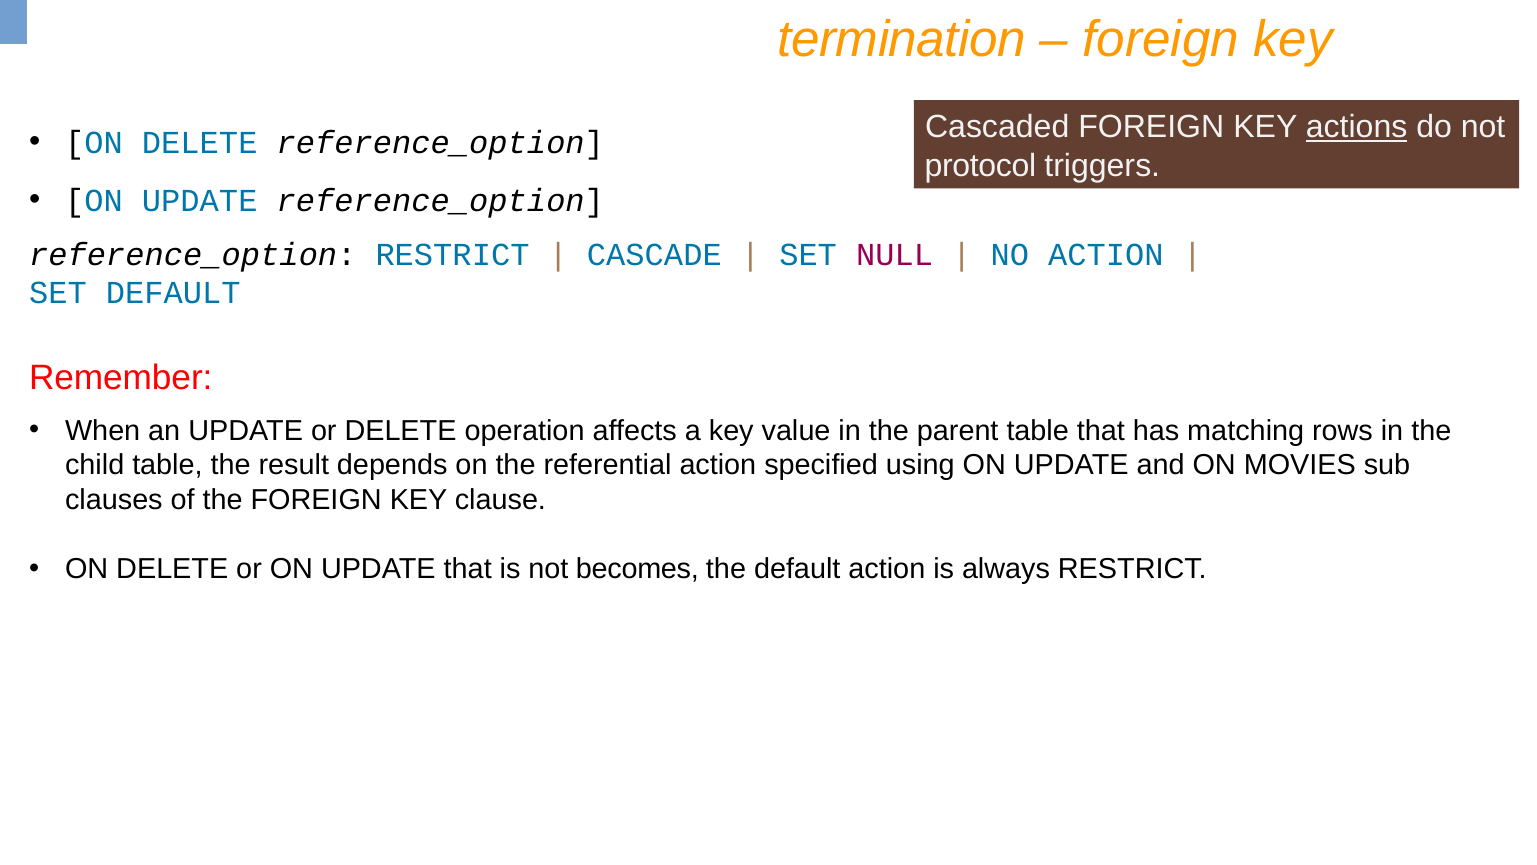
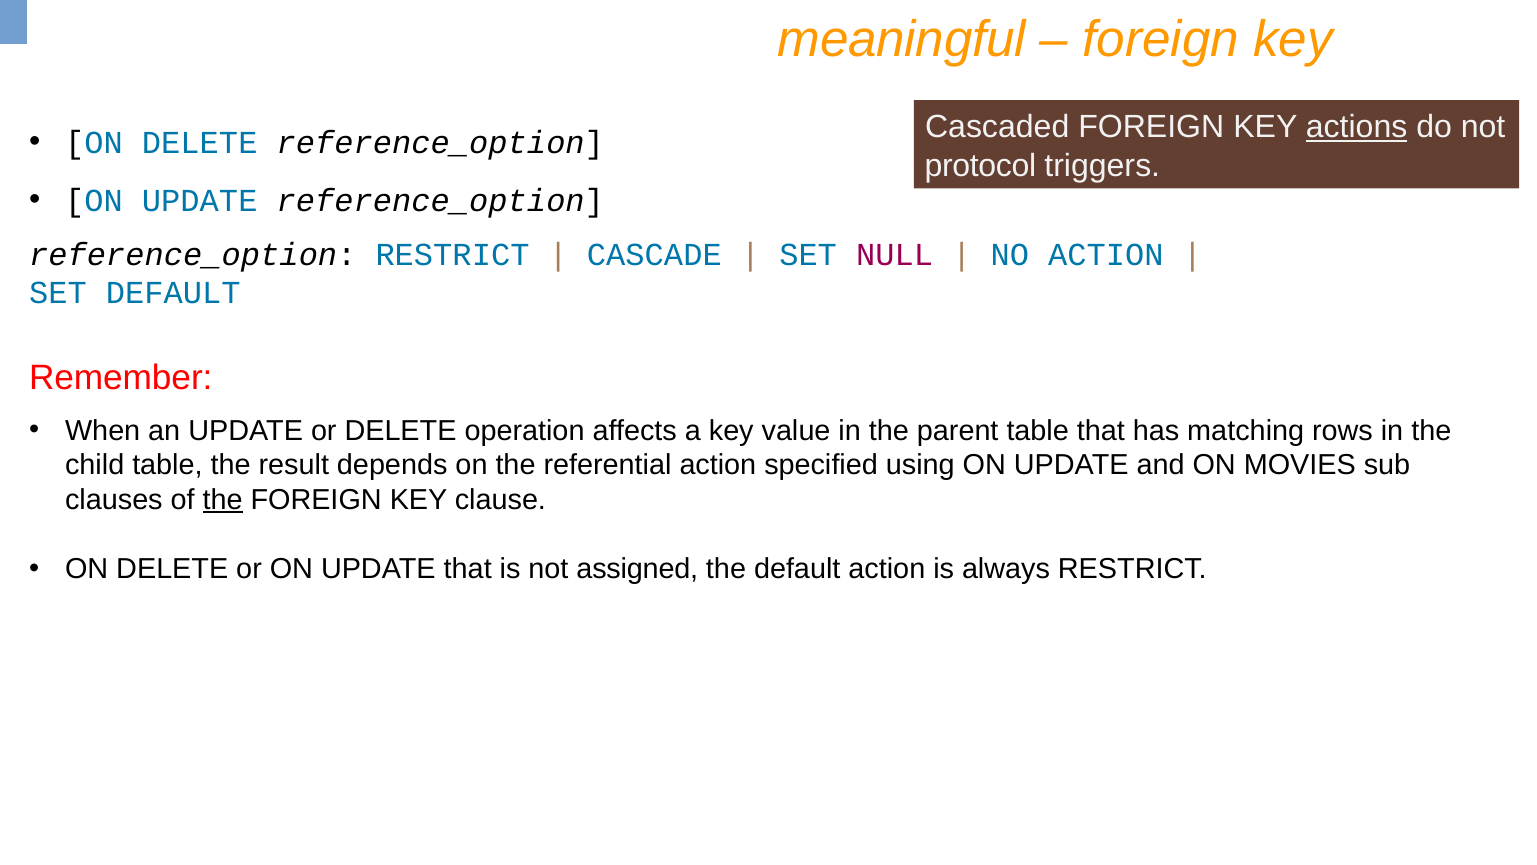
termination: termination -> meaningful
the at (223, 500) underline: none -> present
becomes: becomes -> assigned
